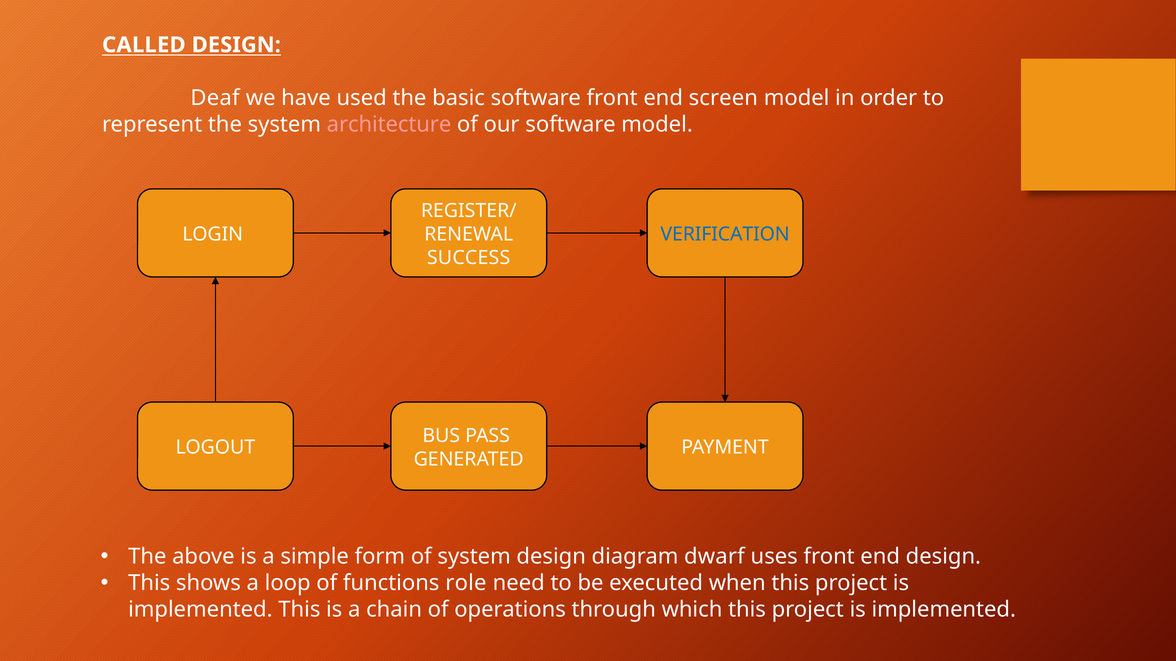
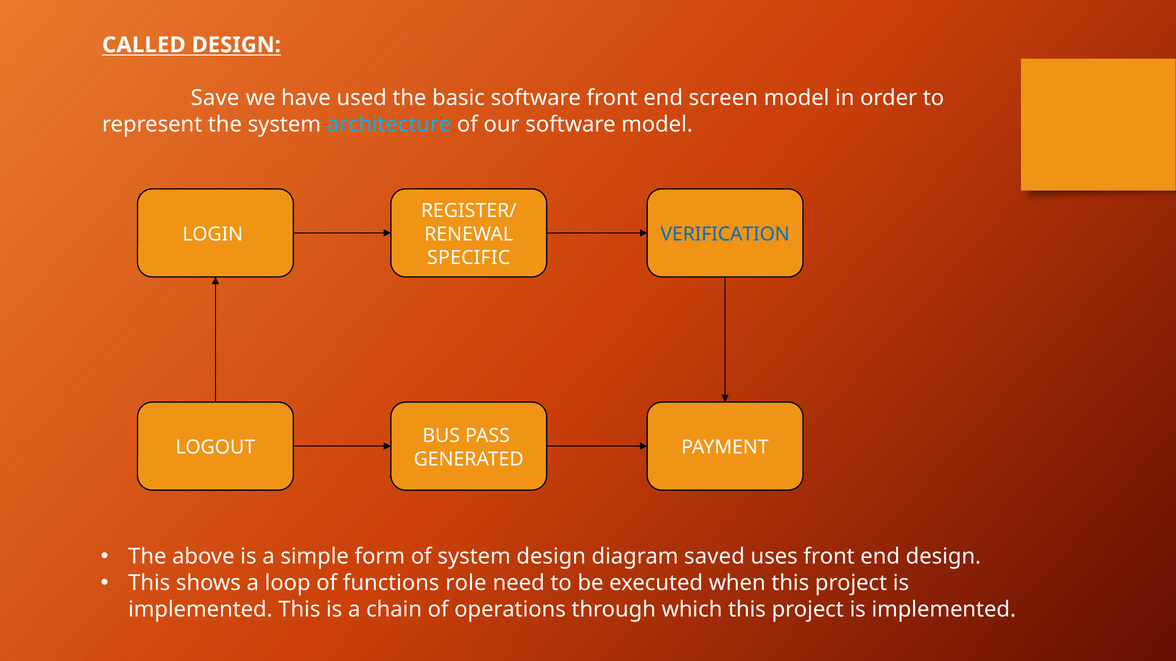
Deaf: Deaf -> Save
architecture colour: pink -> light blue
SUCCESS: SUCCESS -> SPECIFIC
dwarf: dwarf -> saved
